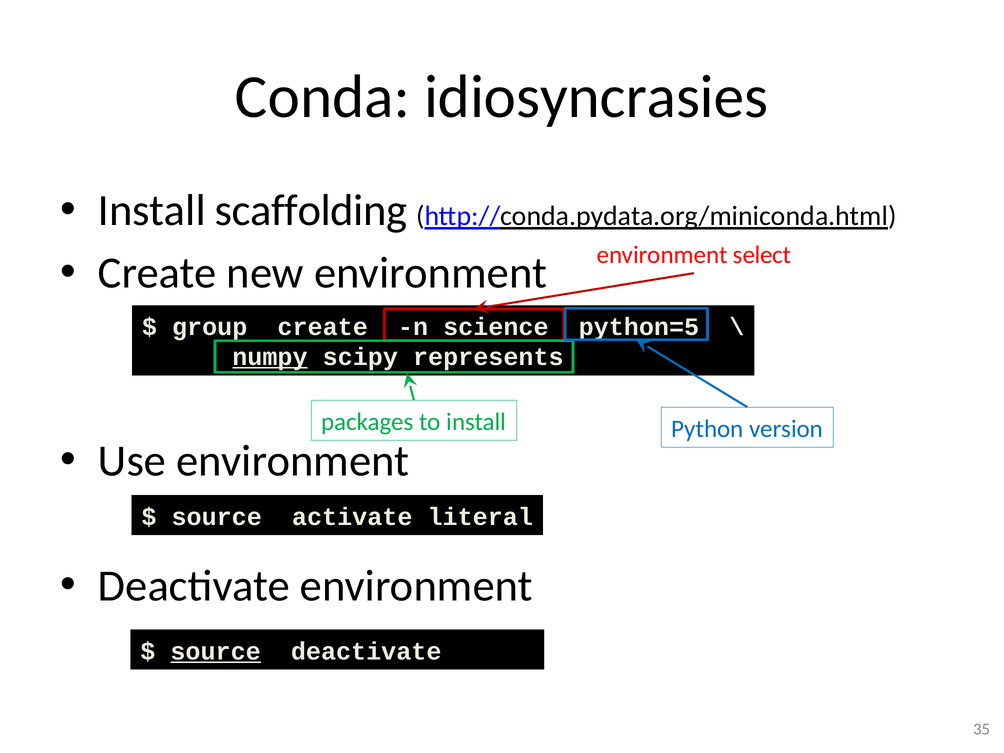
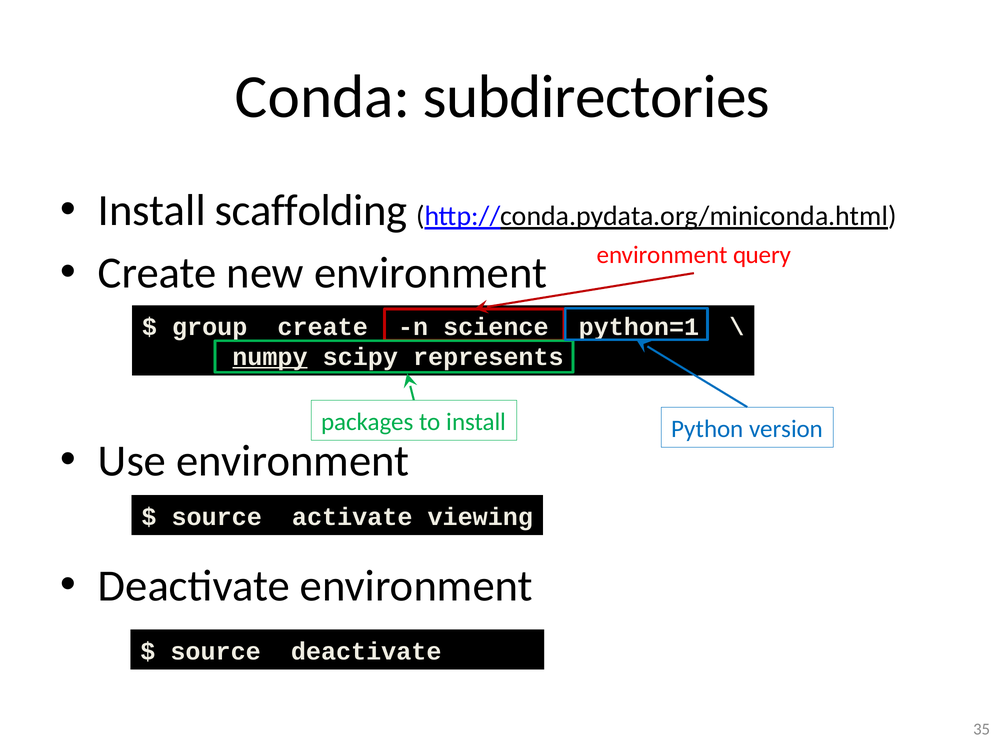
idiosyncrasies: idiosyncrasies -> subdirectories
select: select -> query
python=5: python=5 -> python=1
literal: literal -> viewing
source at (216, 651) underline: present -> none
